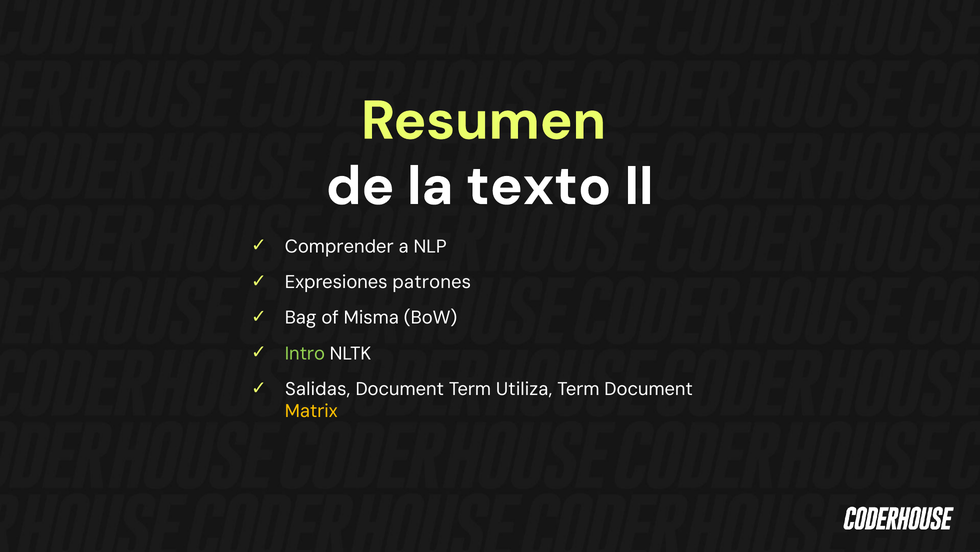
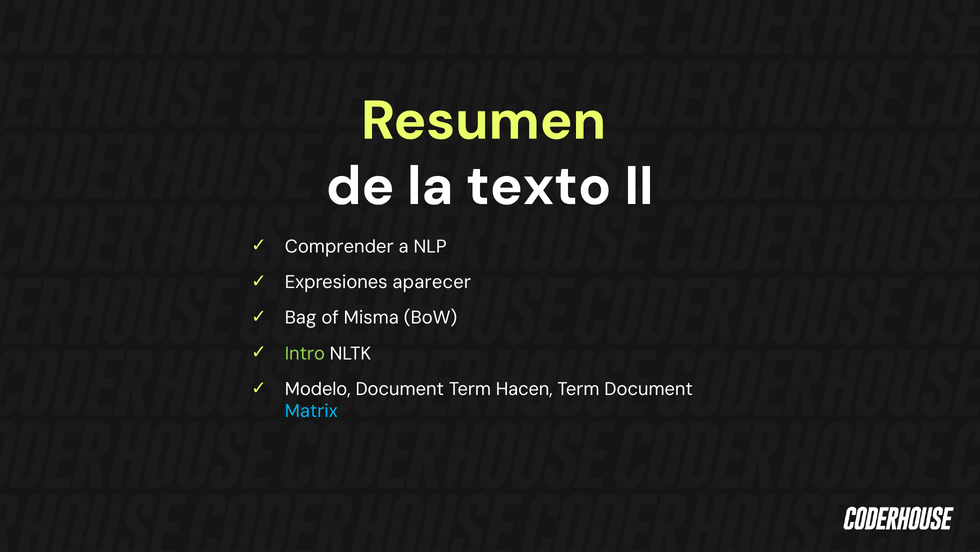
patrones: patrones -> aparecer
Salidas: Salidas -> Modelo
Utiliza: Utiliza -> Hacen
Matrix colour: yellow -> light blue
